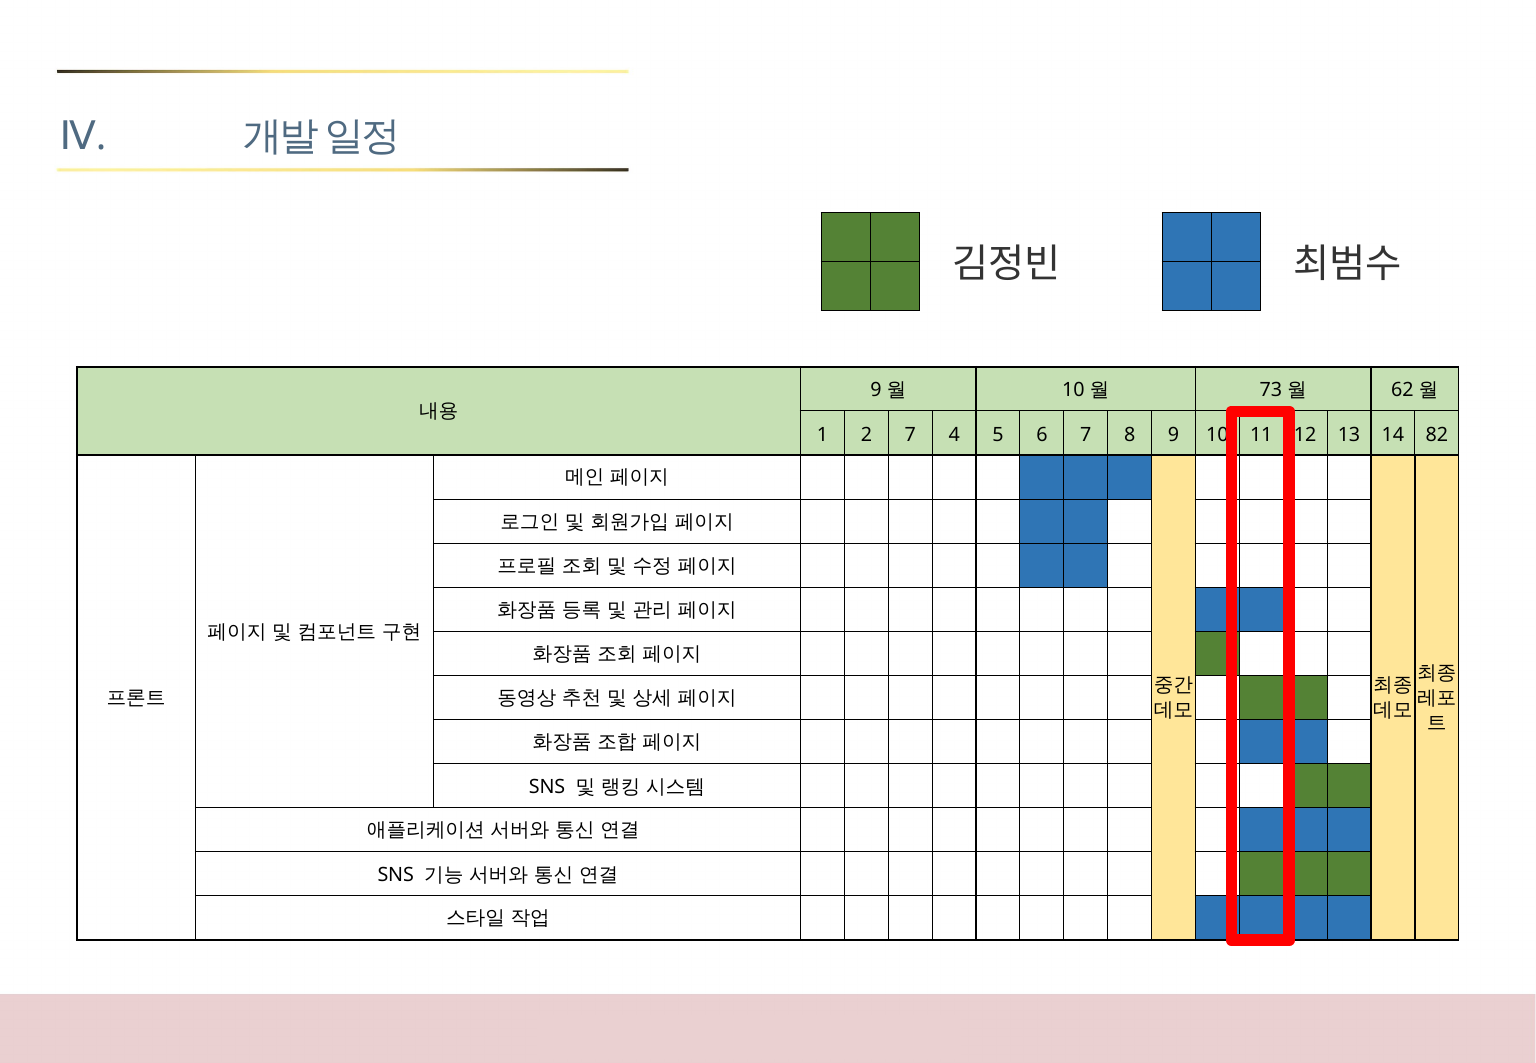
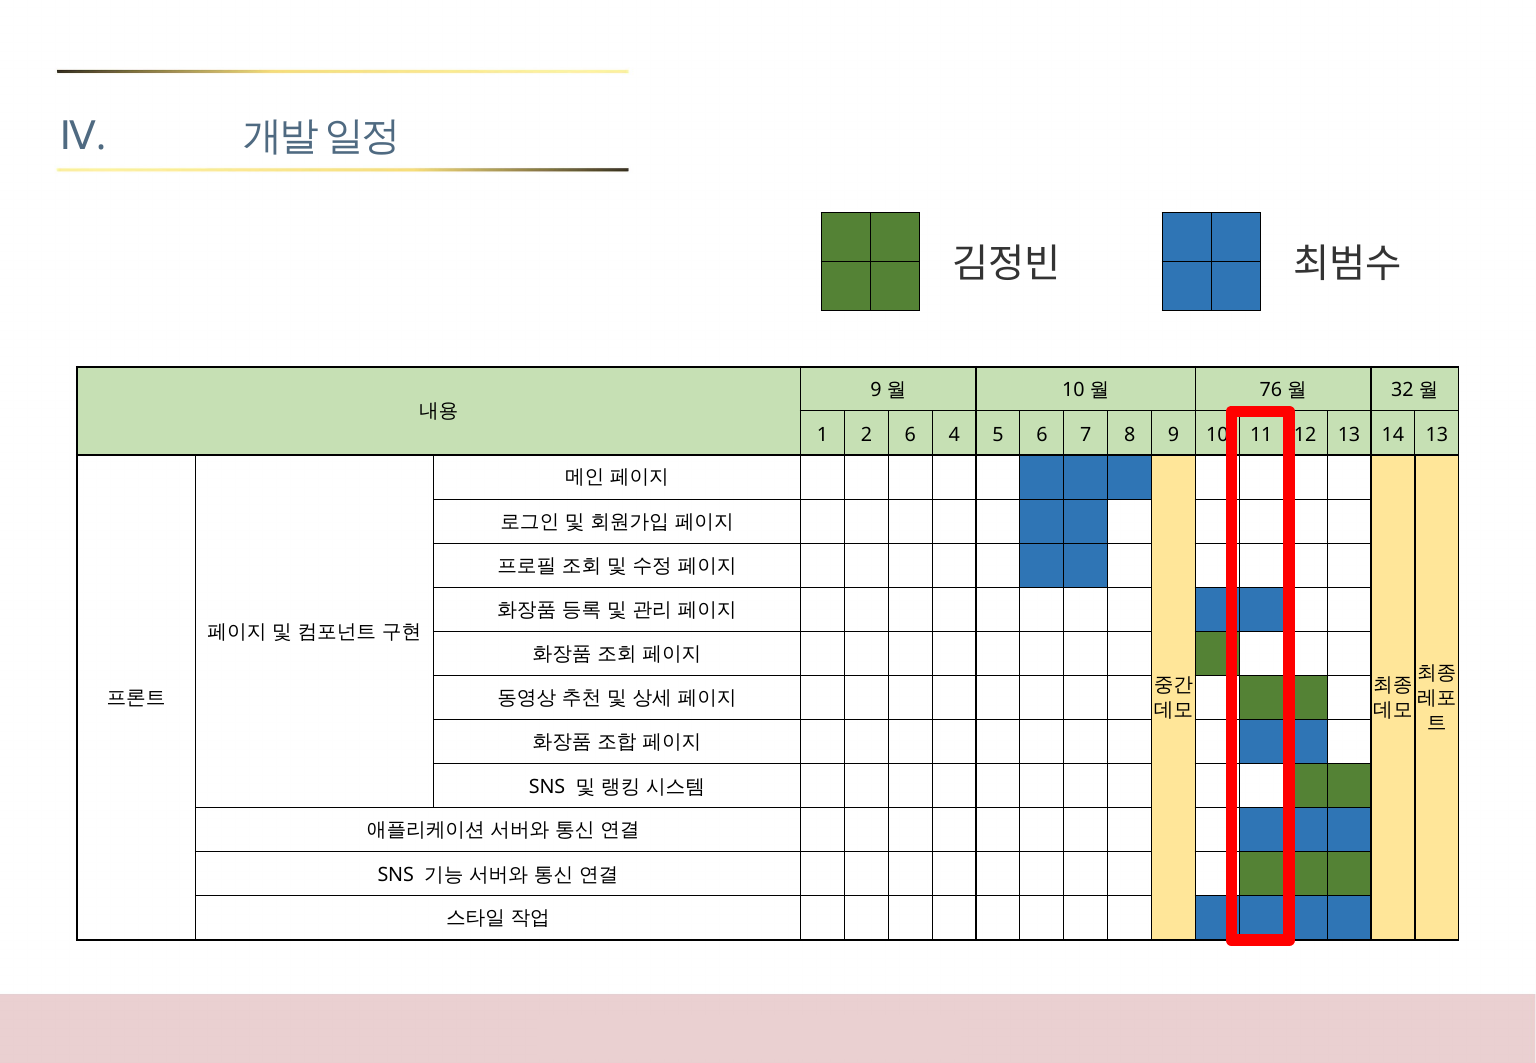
73: 73 -> 76
62: 62 -> 32
2 7: 7 -> 6
14 82: 82 -> 13
